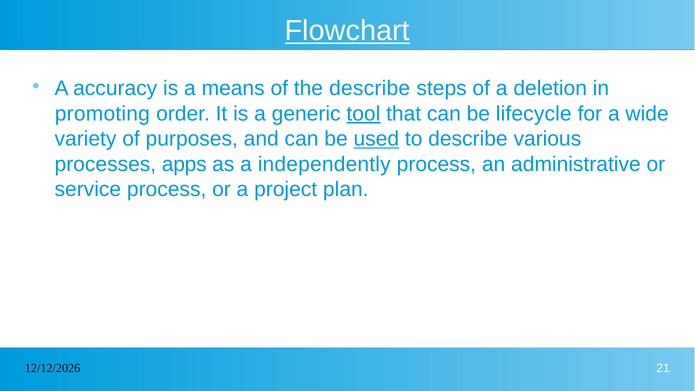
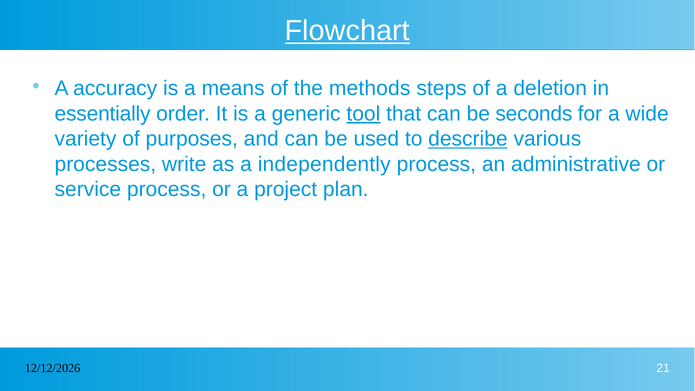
the describe: describe -> methods
promoting: promoting -> essentially
lifecycle: lifecycle -> seconds
used underline: present -> none
describe at (468, 139) underline: none -> present
apps: apps -> write
